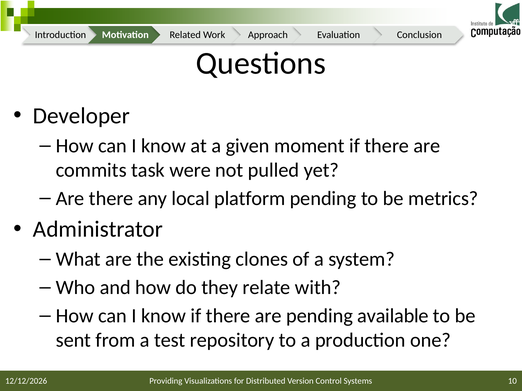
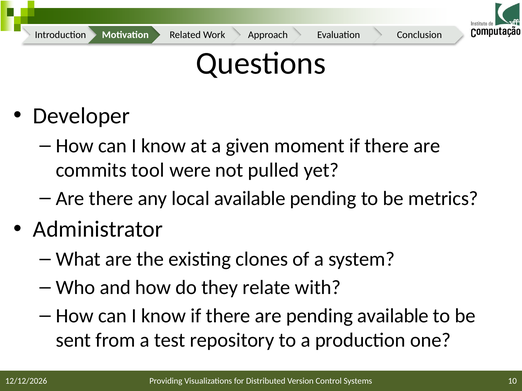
task: task -> tool
local platform: platform -> available
